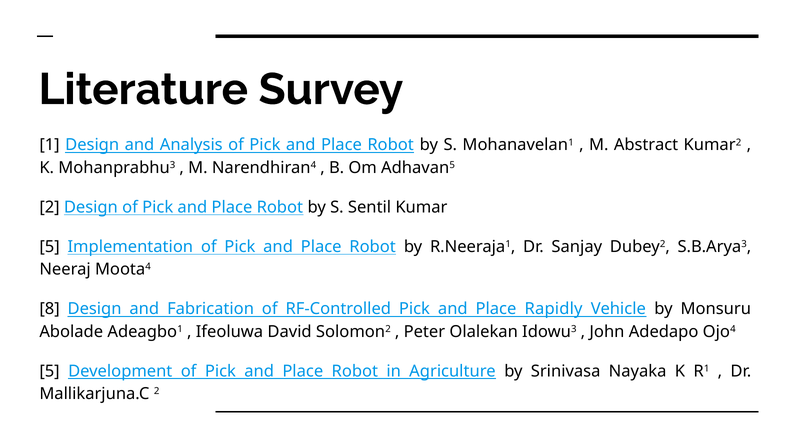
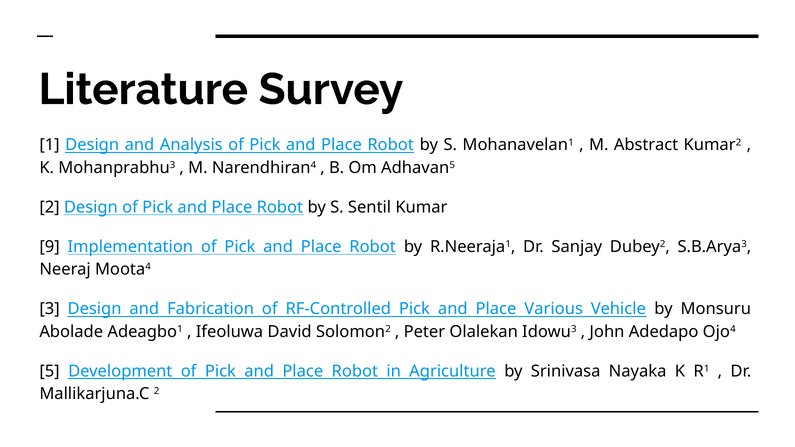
5 at (50, 247): 5 -> 9
8: 8 -> 3
Rapidly: Rapidly -> Various
